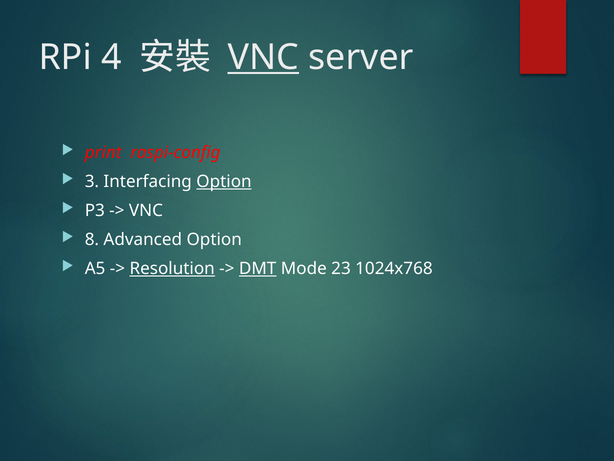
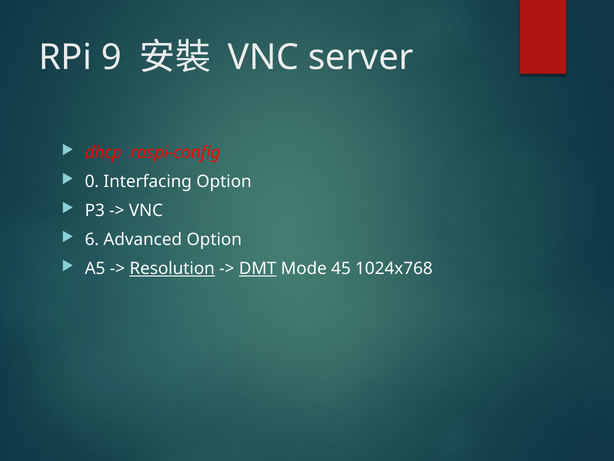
4: 4 -> 9
VNC at (263, 57) underline: present -> none
print: print -> dhcp
3: 3 -> 0
Option at (224, 181) underline: present -> none
8: 8 -> 6
23: 23 -> 45
